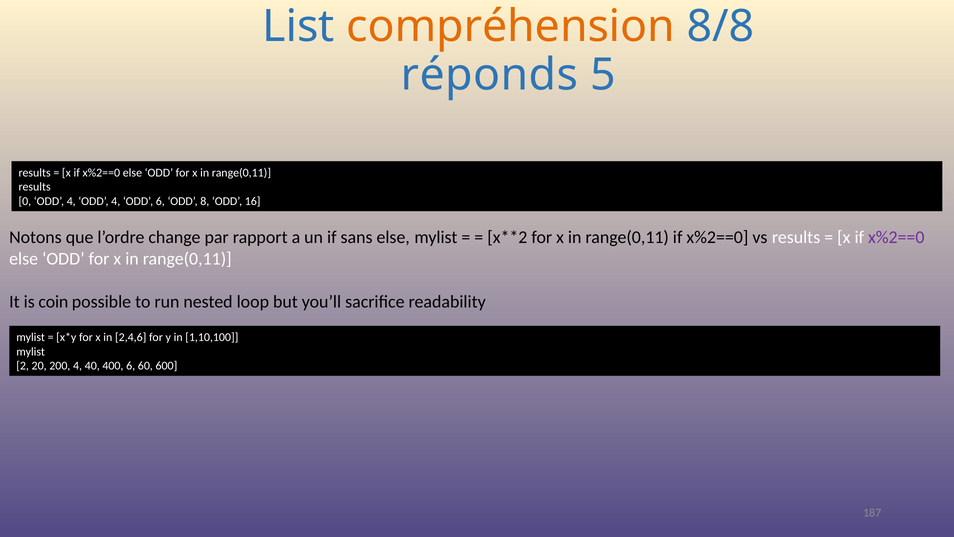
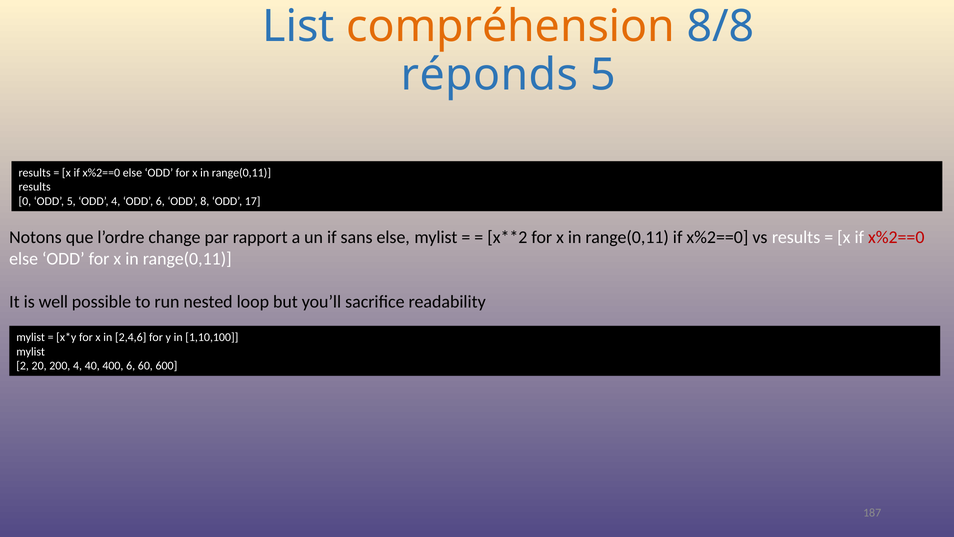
0 ODD 4: 4 -> 5
16: 16 -> 17
x%2==0 at (896, 237) colour: purple -> red
coin: coin -> well
